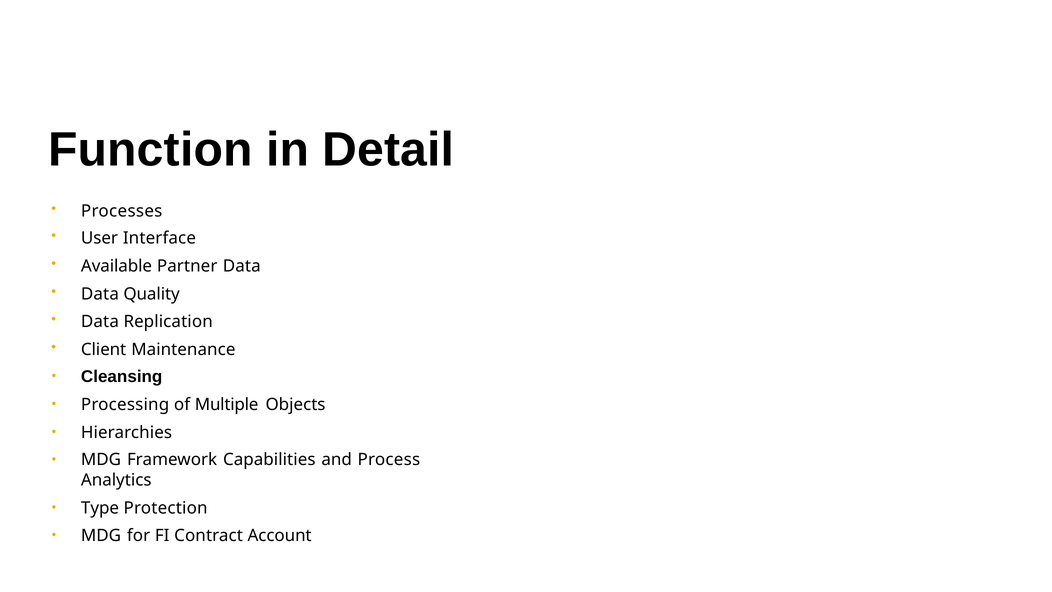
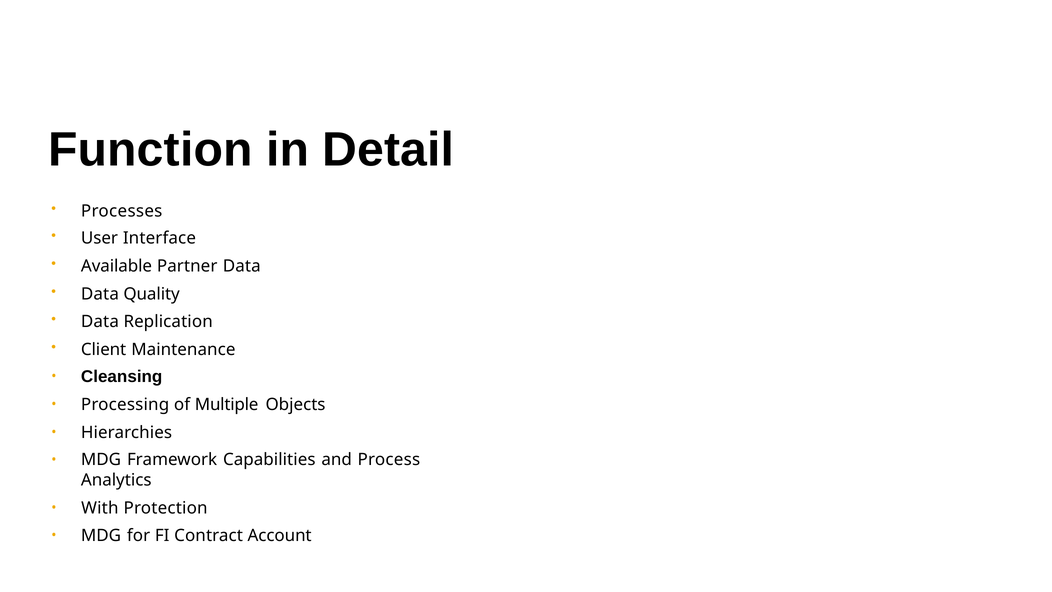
Type: Type -> With
